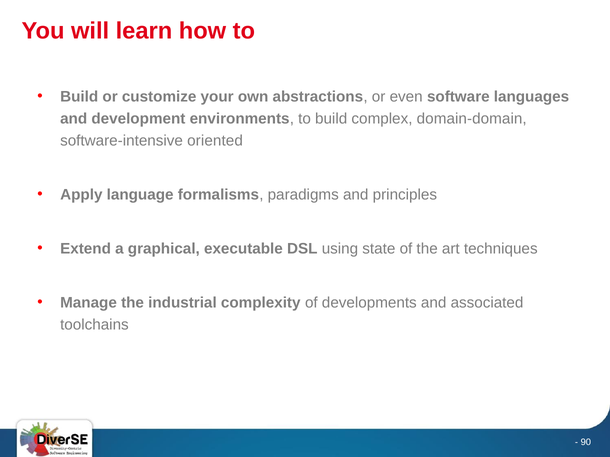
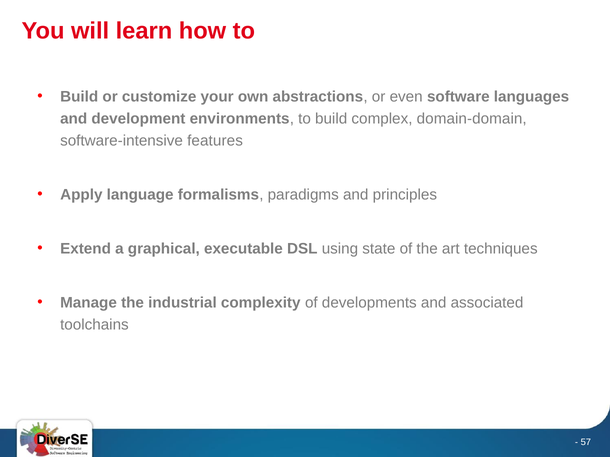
oriented: oriented -> features
90: 90 -> 57
